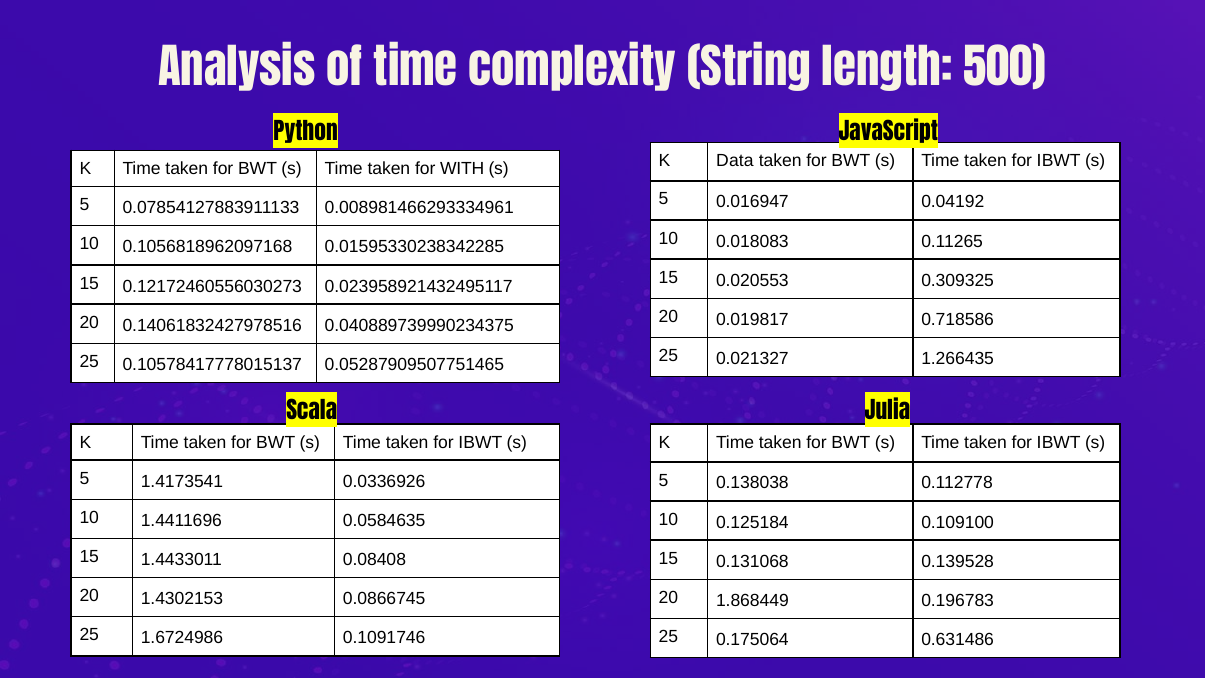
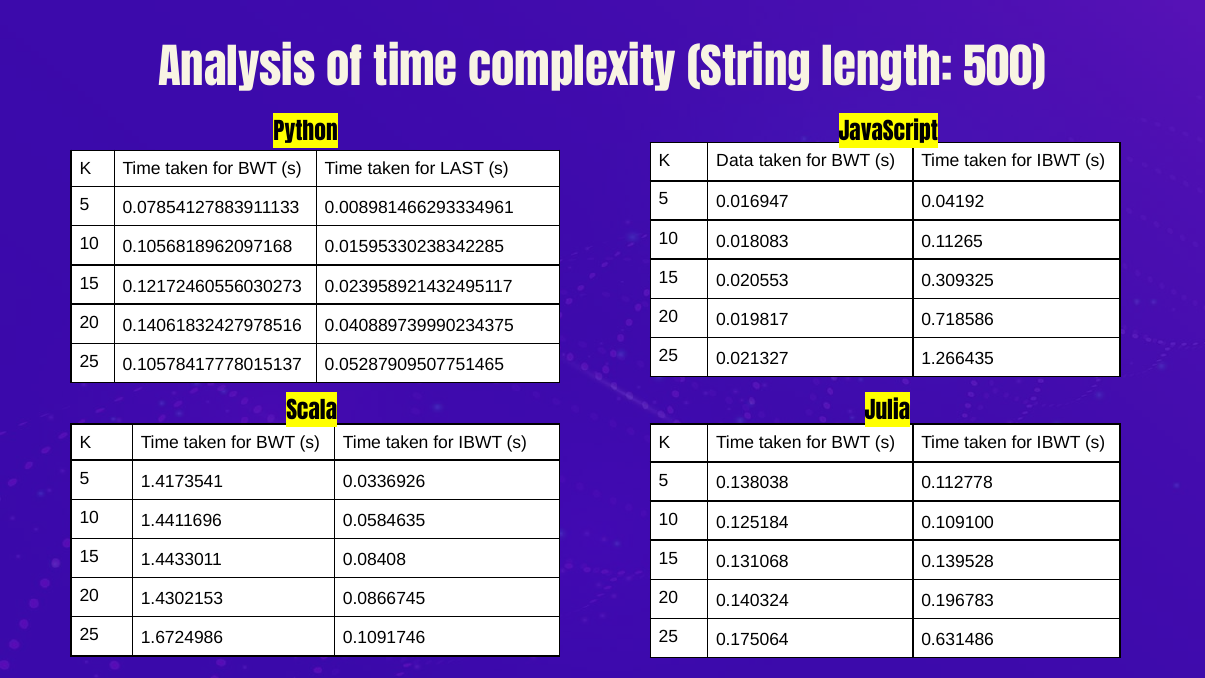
WITH: WITH -> LAST
1.868449: 1.868449 -> 0.140324
